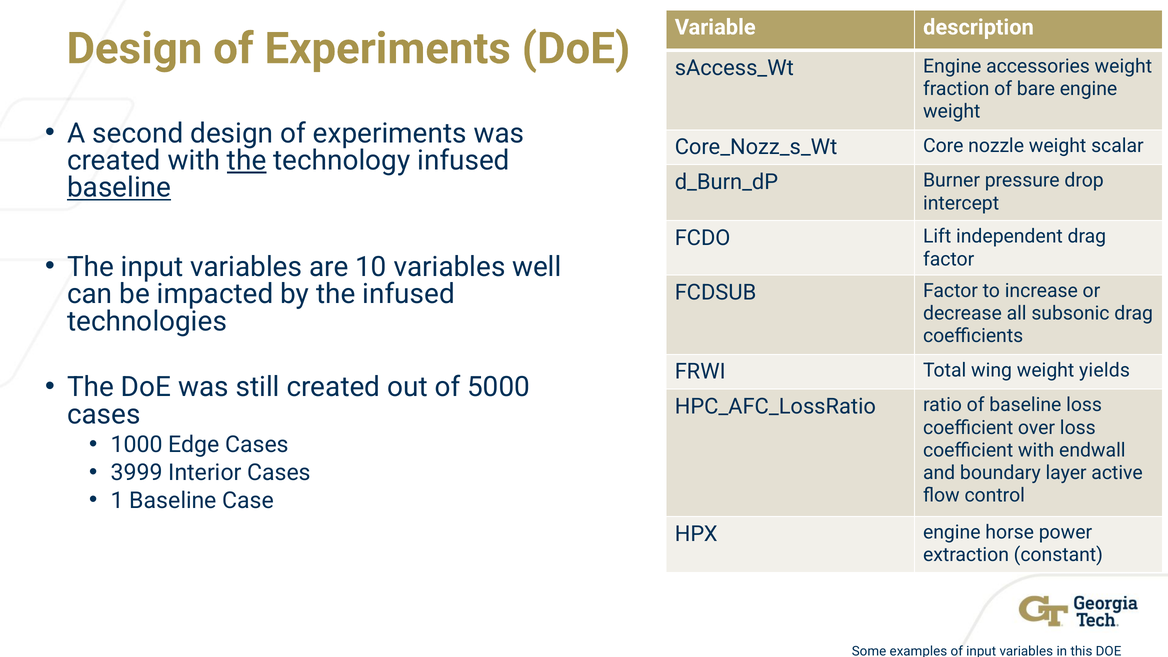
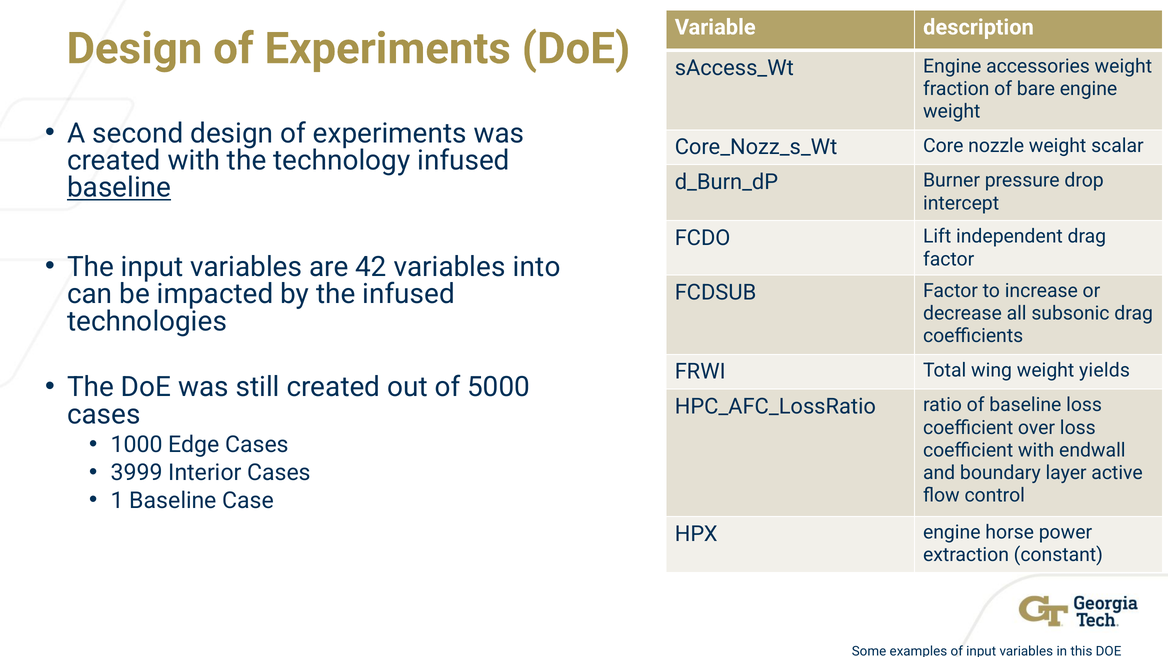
the at (247, 161) underline: present -> none
10: 10 -> 42
well: well -> into
